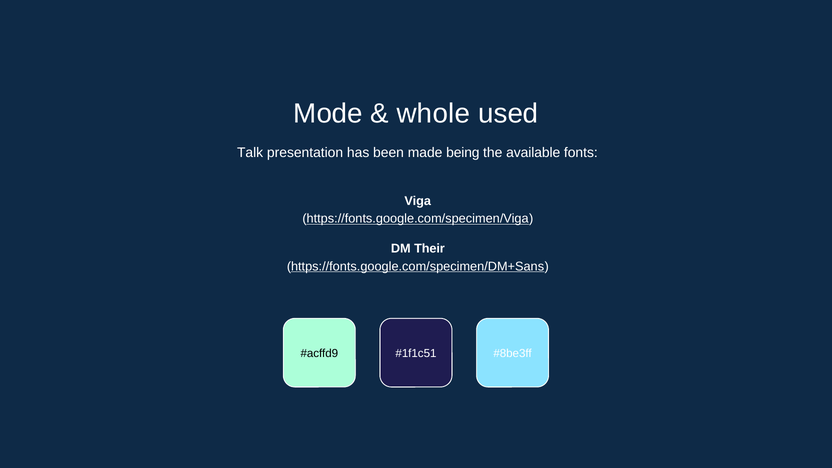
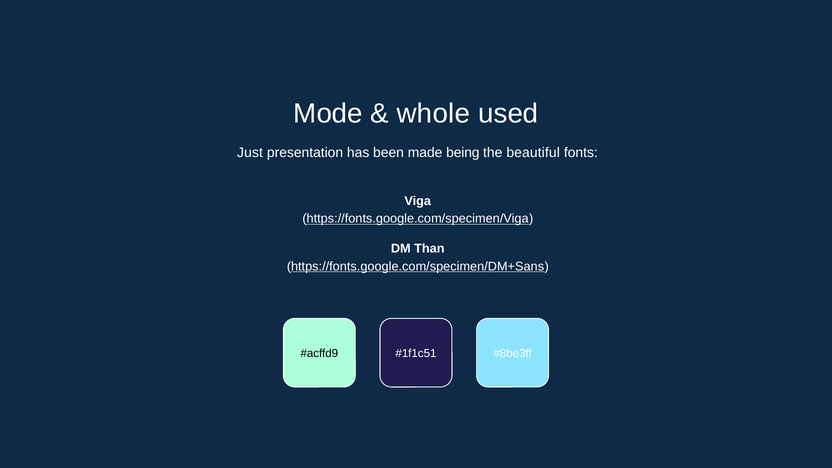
Talk: Talk -> Just
available: available -> beautiful
Their: Their -> Than
